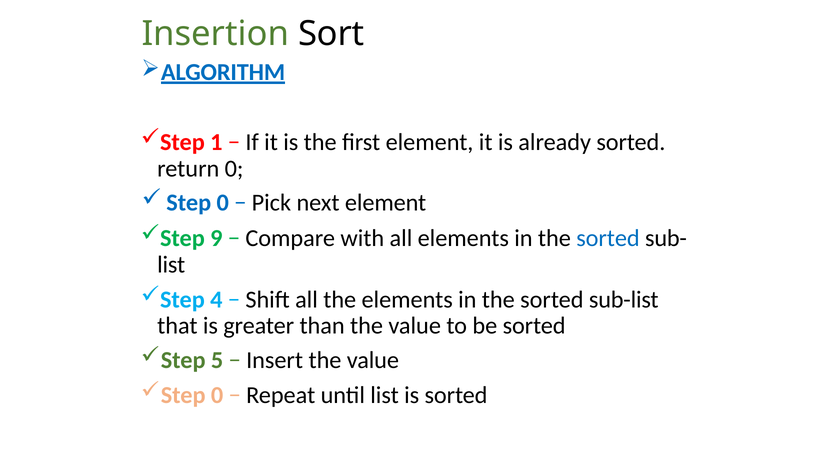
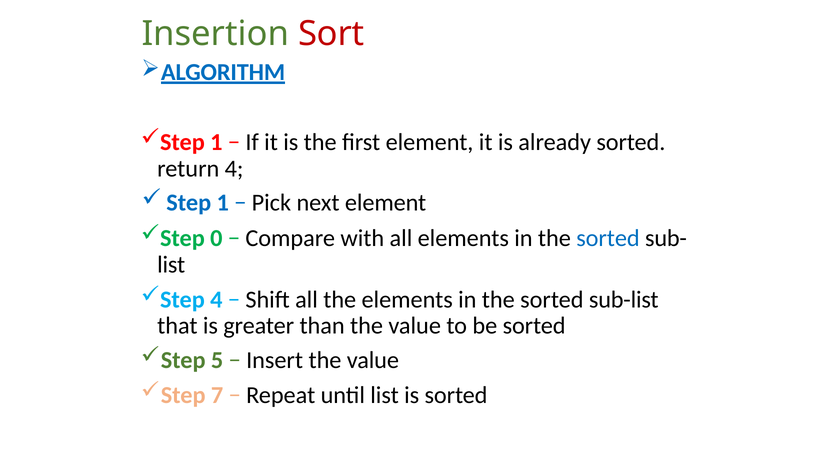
Sort colour: black -> red
return 0: 0 -> 4
0 at (223, 203): 0 -> 1
9: 9 -> 0
0 at (217, 395): 0 -> 7
